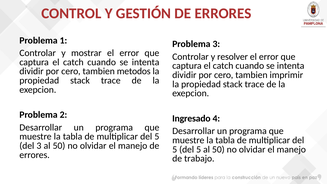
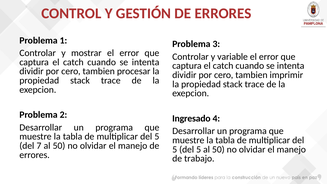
resolver: resolver -> variable
metodos: metodos -> procesar
del 3: 3 -> 7
